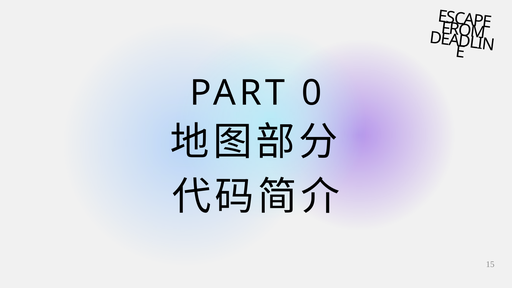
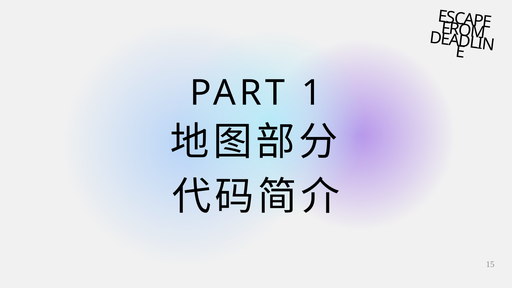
0: 0 -> 1
